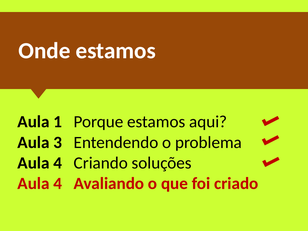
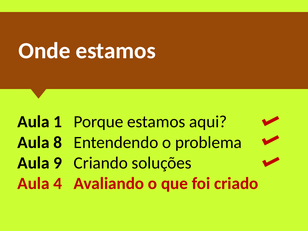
3: 3 -> 8
4 at (58, 163): 4 -> 9
